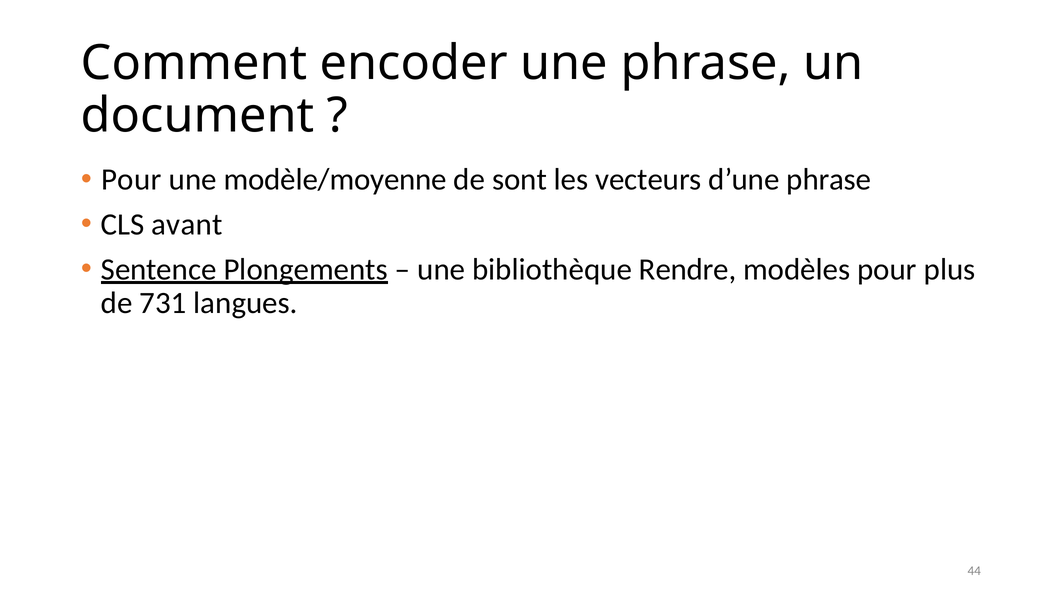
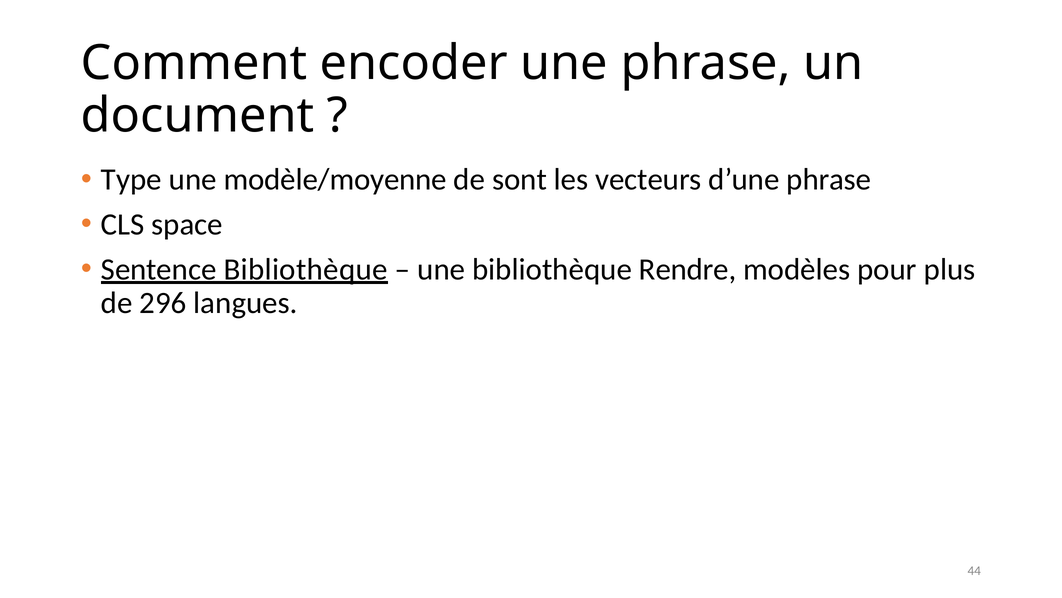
Pour at (131, 180): Pour -> Type
avant: avant -> space
Sentence Plongements: Plongements -> Bibliothèque
731: 731 -> 296
